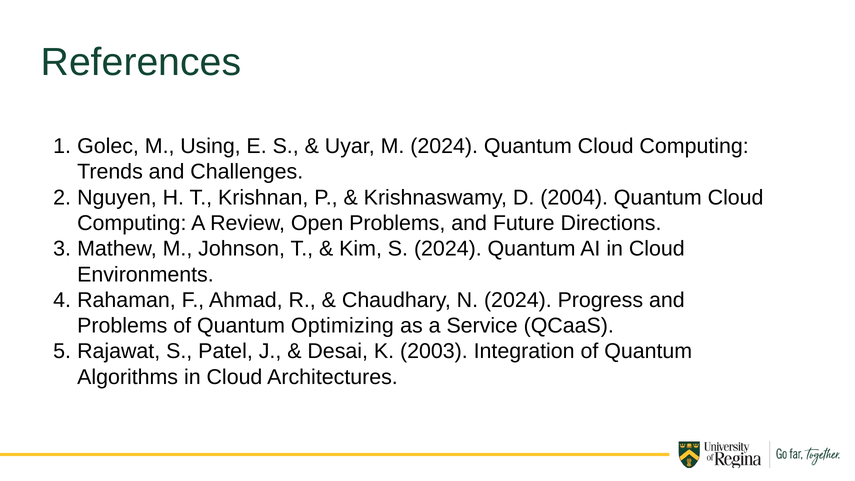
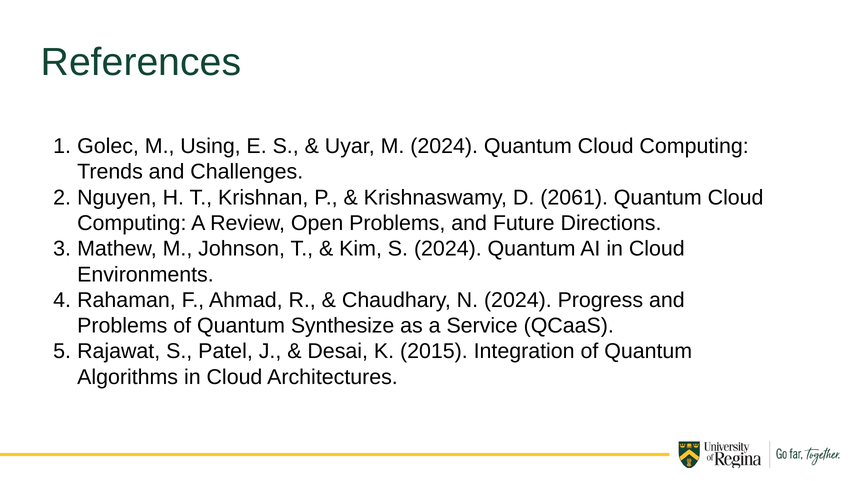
2004: 2004 -> 2061
Optimizing: Optimizing -> Synthesize
2003: 2003 -> 2015
